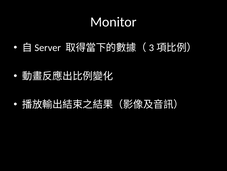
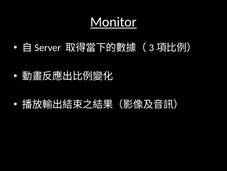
Monitor underline: none -> present
